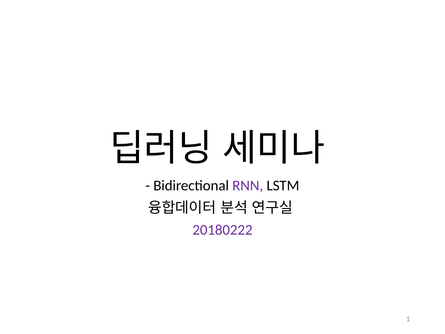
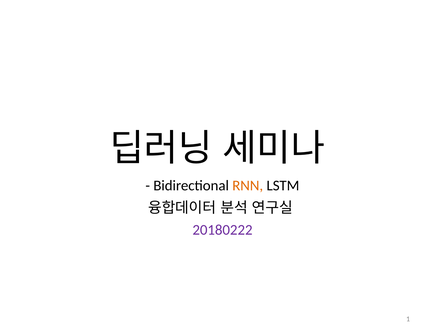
RNN colour: purple -> orange
